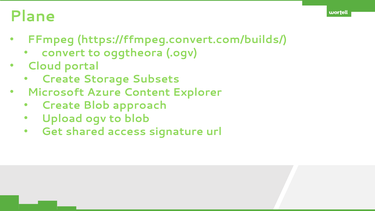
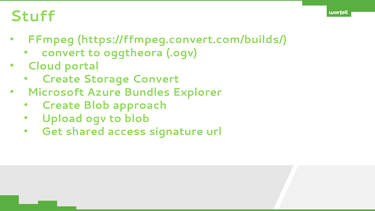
Plane: Plane -> Stuff
Storage Subsets: Subsets -> Convert
Content: Content -> Bundles
